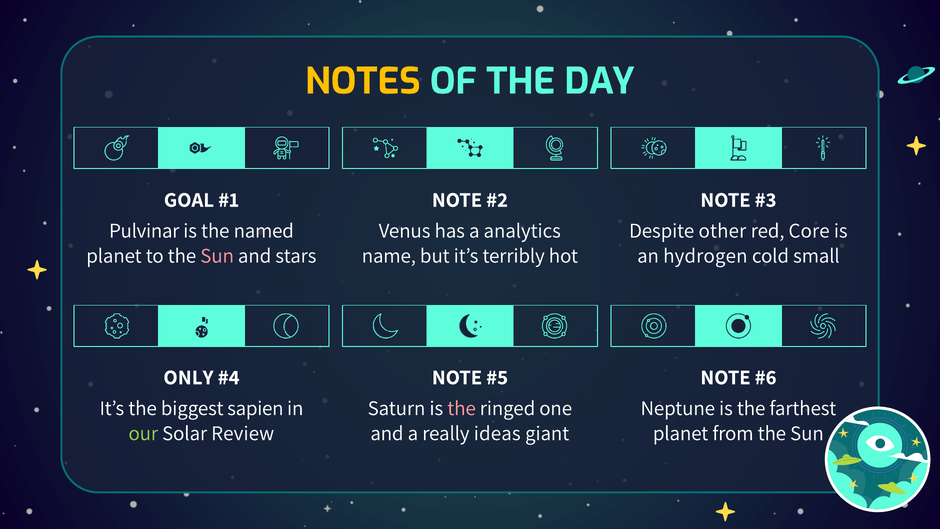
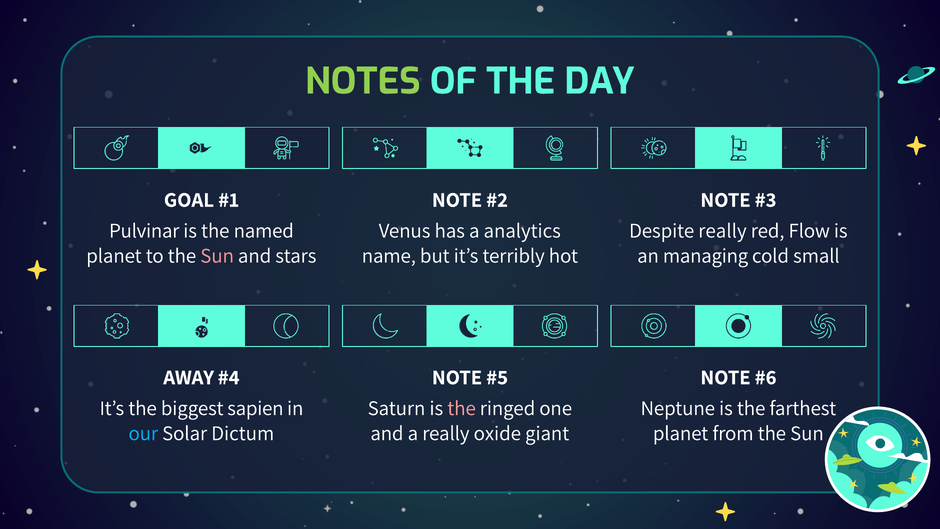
NOTES colour: yellow -> light green
Despite other: other -> really
Core: Core -> Flow
hydrogen: hydrogen -> managing
ONLY: ONLY -> AWAY
our colour: light green -> light blue
Review: Review -> Dictum
ideas: ideas -> oxide
